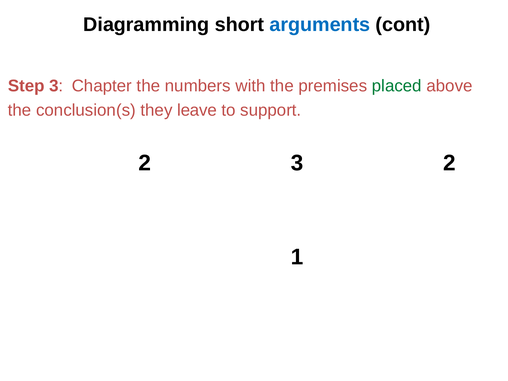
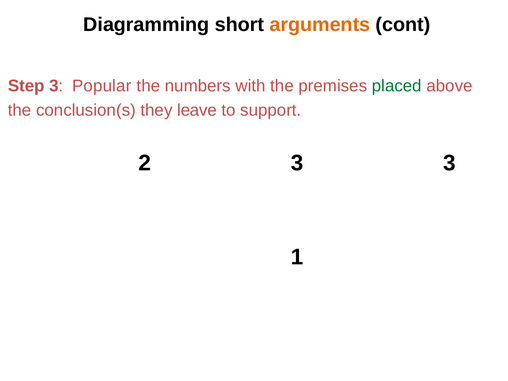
arguments colour: blue -> orange
Chapter: Chapter -> Popular
3 2: 2 -> 3
